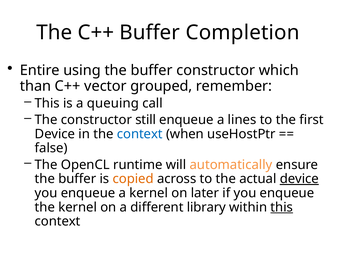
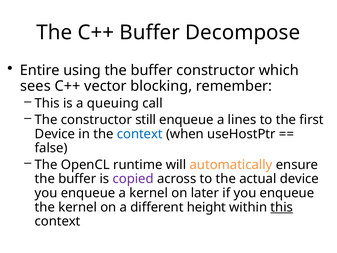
Completion: Completion -> Decompose
than: than -> sees
grouped: grouped -> blocking
copied colour: orange -> purple
device at (299, 179) underline: present -> none
library: library -> height
